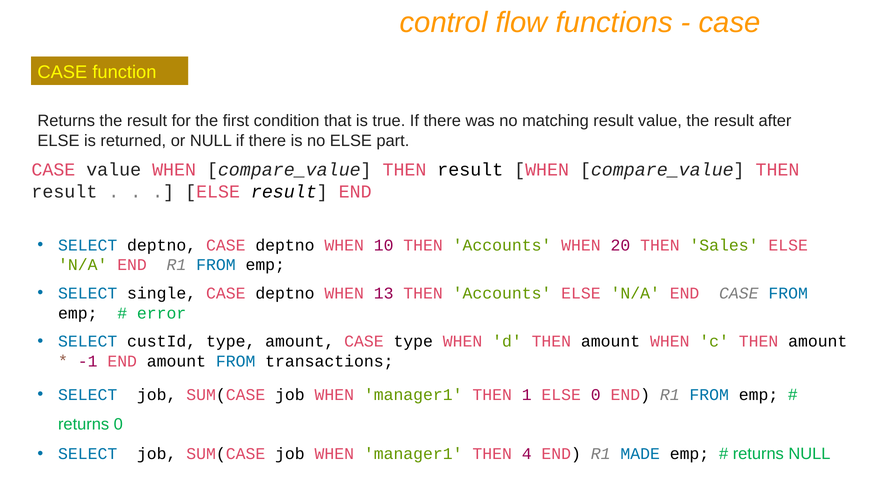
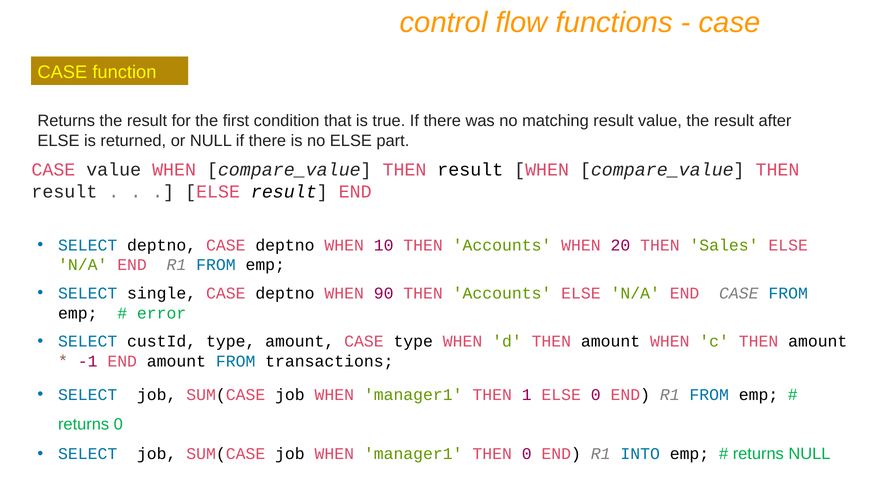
13: 13 -> 90
THEN 4: 4 -> 0
MADE: MADE -> INTO
